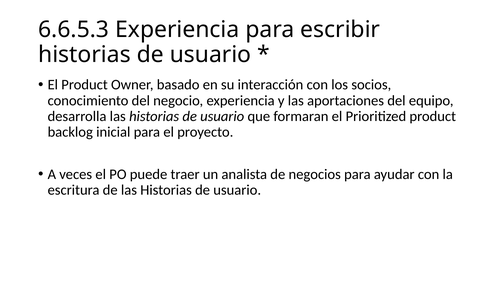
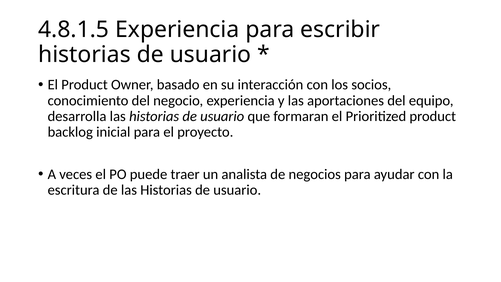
6.6.5.3: 6.6.5.3 -> 4.8.1.5
